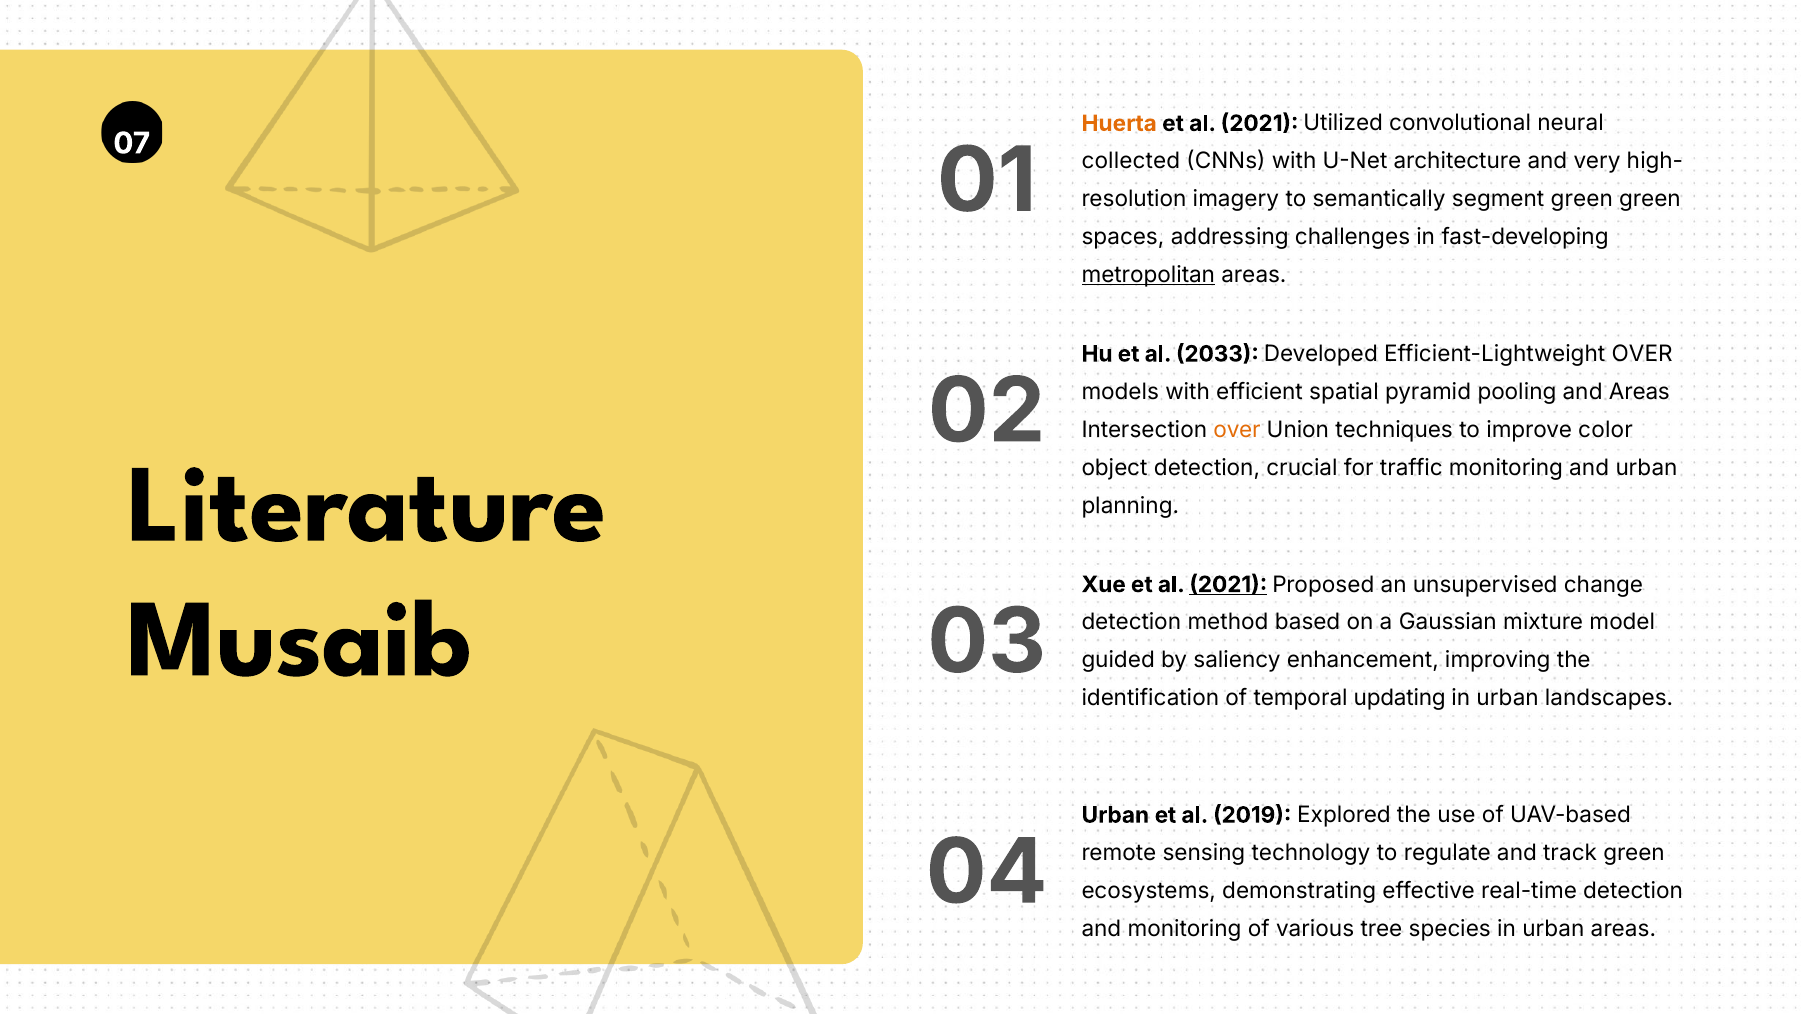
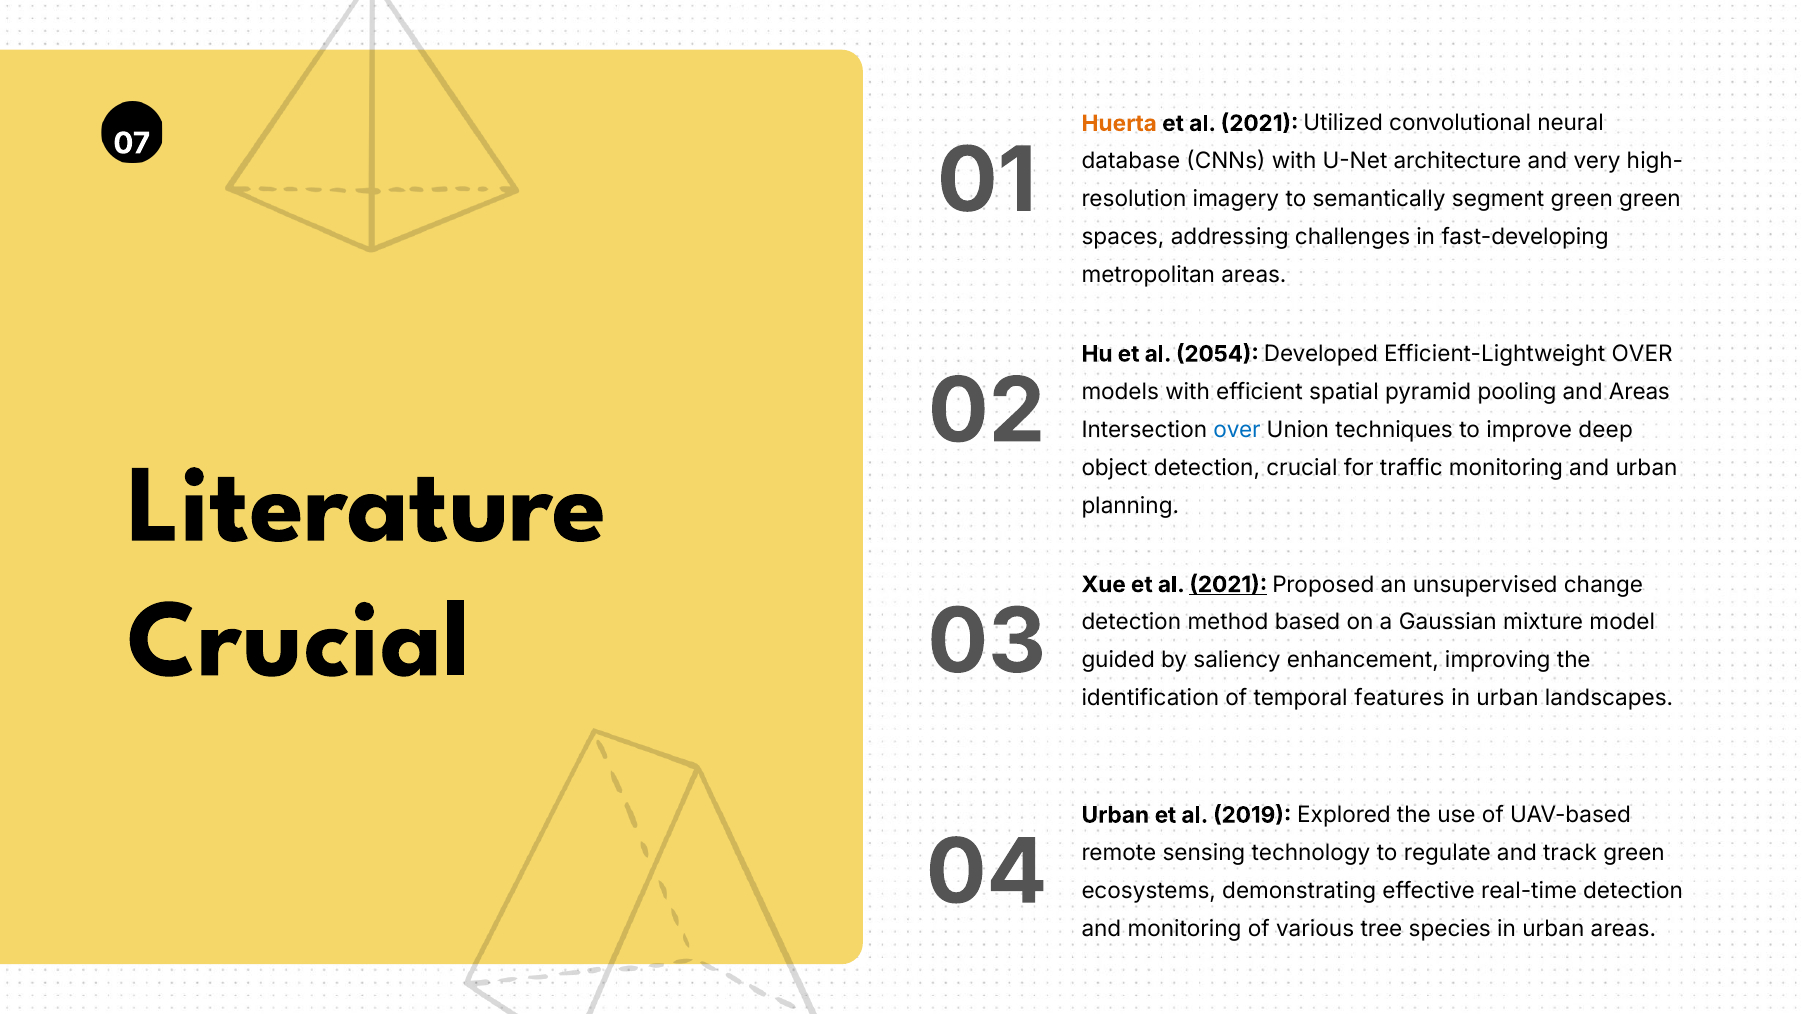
collected: collected -> database
metropolitan underline: present -> none
2033: 2033 -> 2054
over at (1237, 430) colour: orange -> blue
color: color -> deep
Musaib at (299, 639): Musaib -> Crucial
updating: updating -> features
